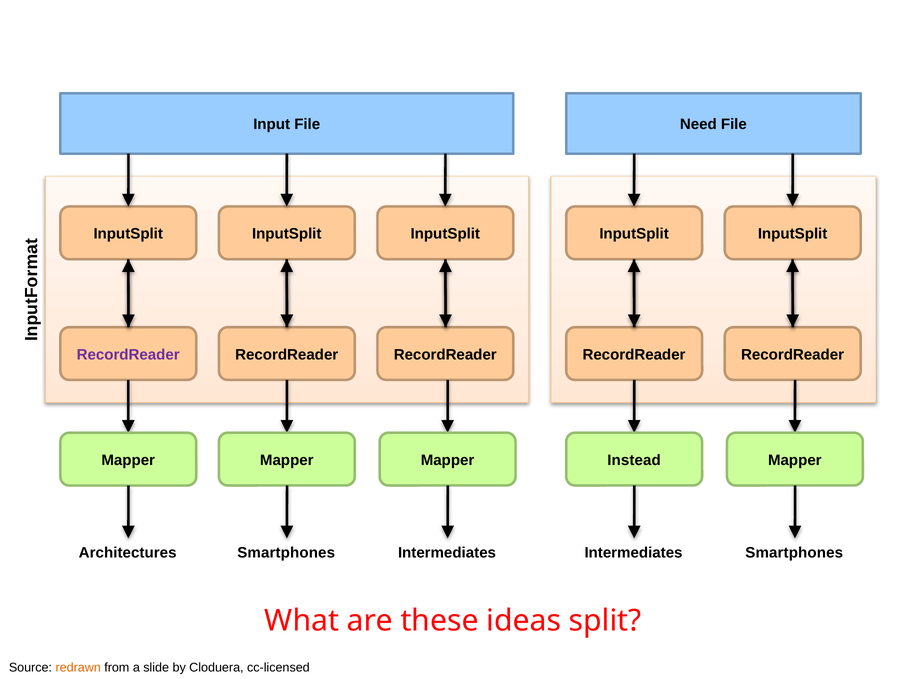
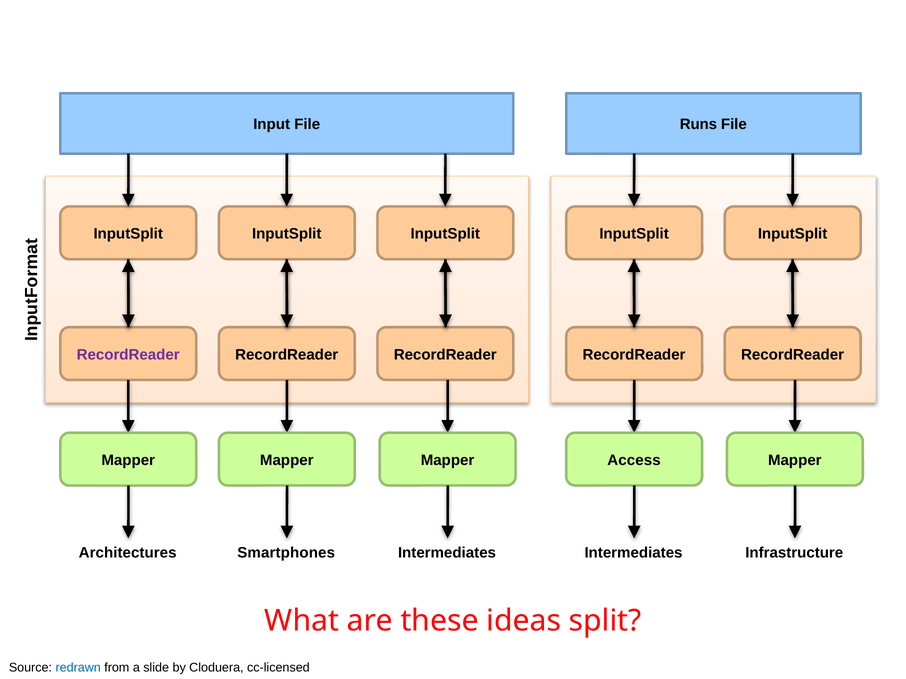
Need: Need -> Runs
Instead: Instead -> Access
Smartphones at (794, 553): Smartphones -> Infrastructure
redrawn colour: orange -> blue
